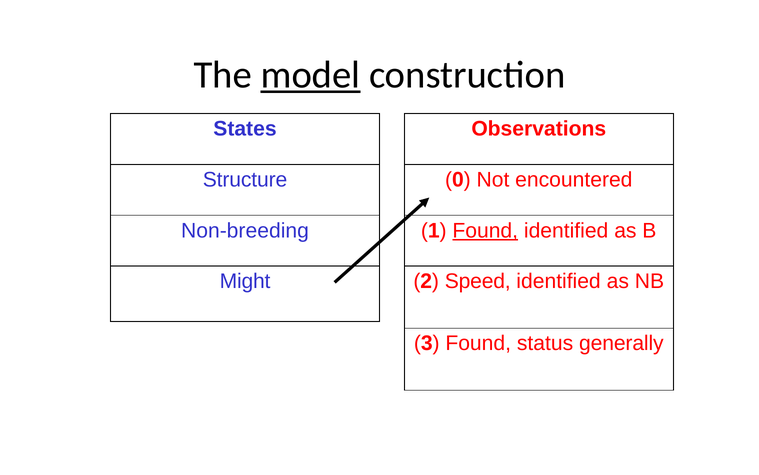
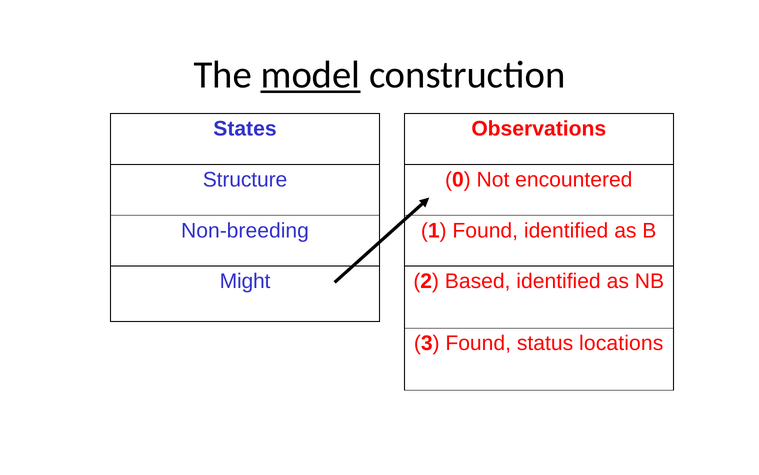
Found at (485, 230) underline: present -> none
Speed: Speed -> Based
generally: generally -> locations
